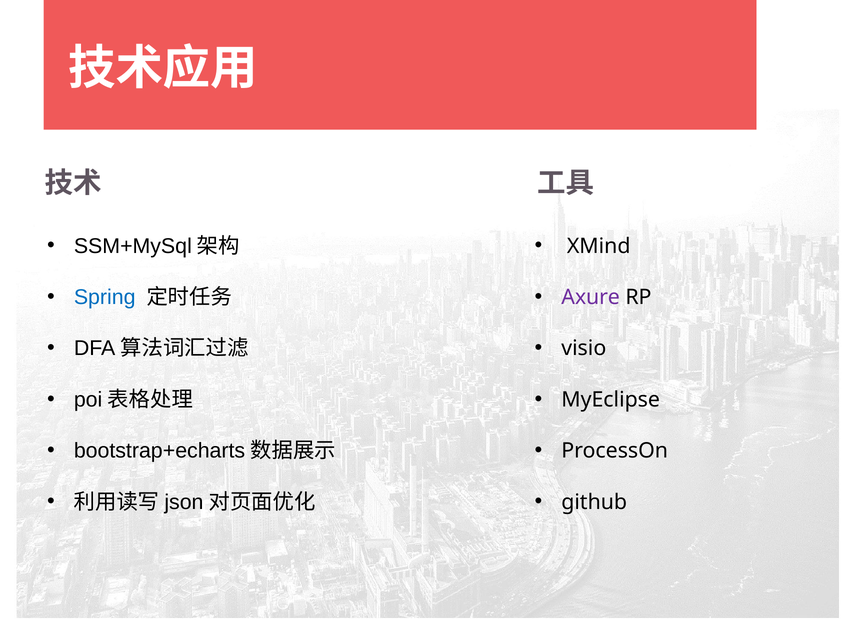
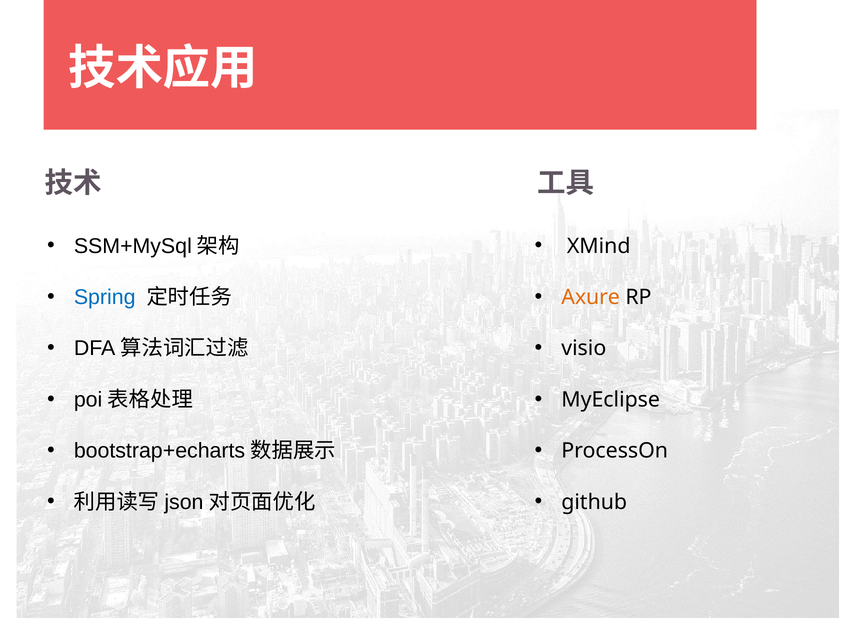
Axure colour: purple -> orange
